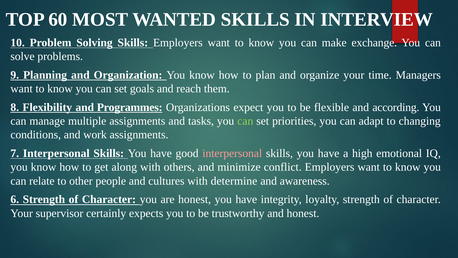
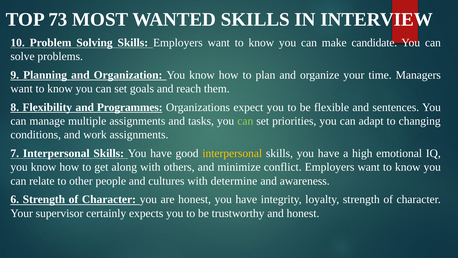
60: 60 -> 73
exchange: exchange -> candidate
according: according -> sentences
interpersonal at (232, 153) colour: pink -> yellow
